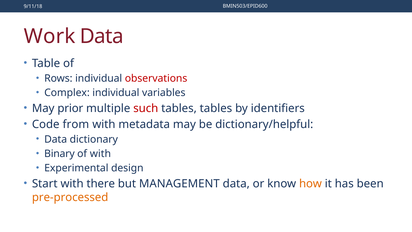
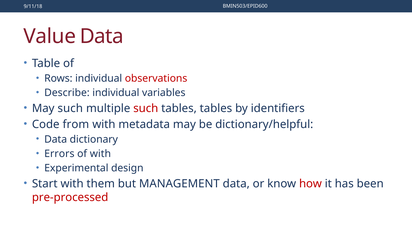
Work: Work -> Value
Complex: Complex -> Describe
May prior: prior -> such
Binary: Binary -> Errors
there: there -> them
how colour: orange -> red
pre-processed colour: orange -> red
